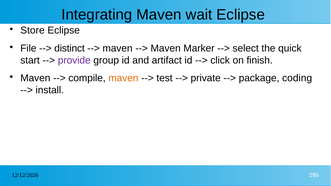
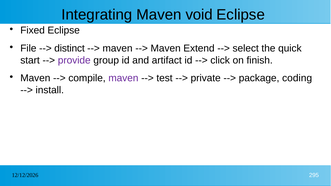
wait: wait -> void
Store: Store -> Fixed
Marker: Marker -> Extend
maven at (123, 78) colour: orange -> purple
